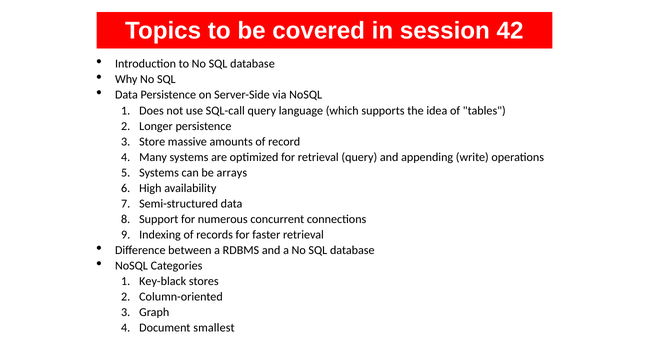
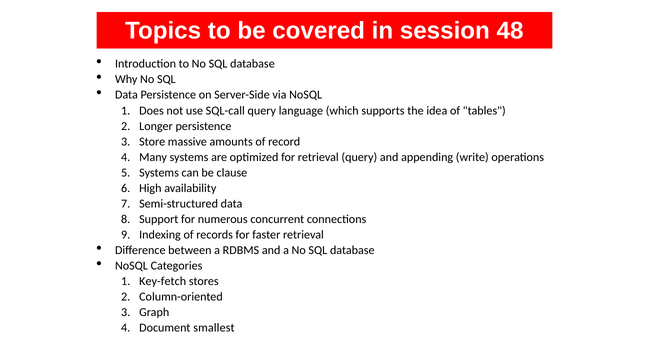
42: 42 -> 48
arrays: arrays -> clause
Key-black: Key-black -> Key-fetch
